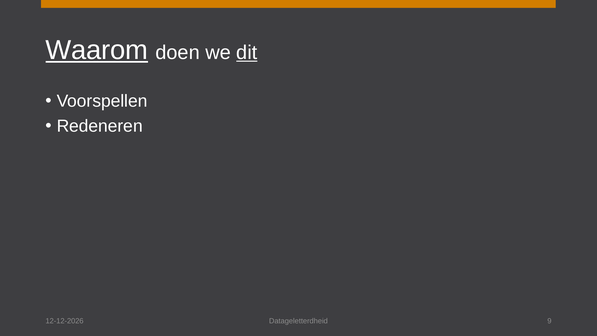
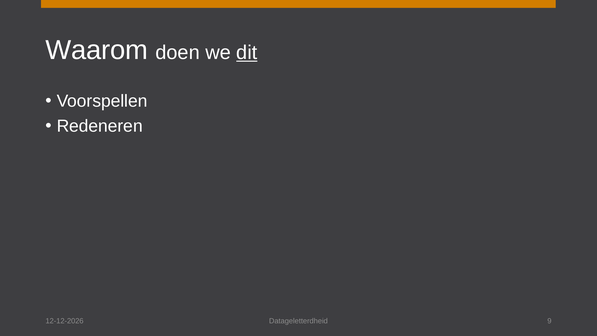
Waarom underline: present -> none
